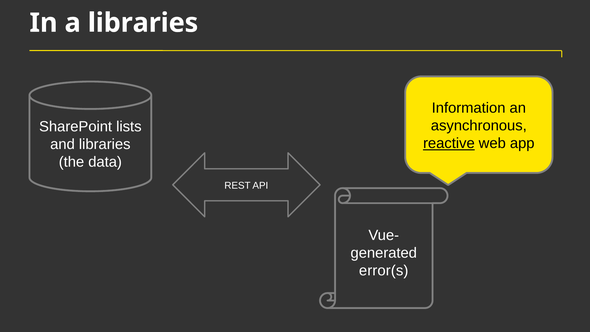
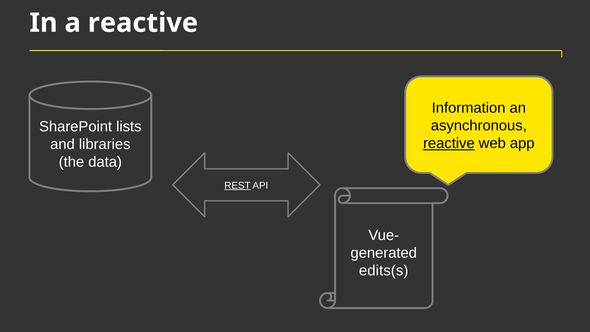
a libraries: libraries -> reactive
REST underline: none -> present
error(s: error(s -> edits(s
